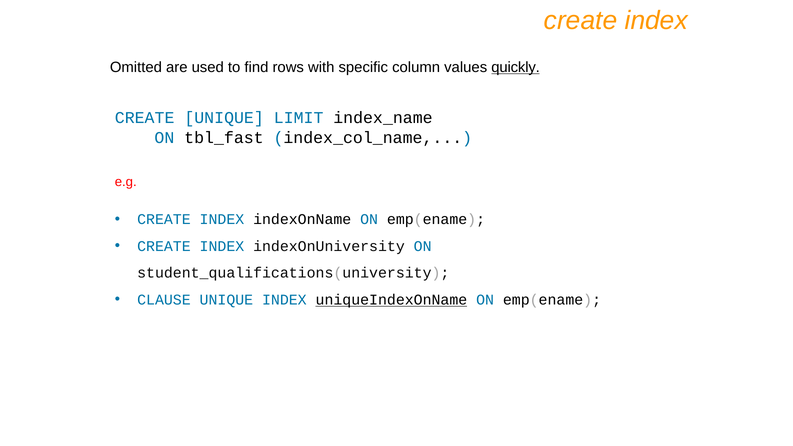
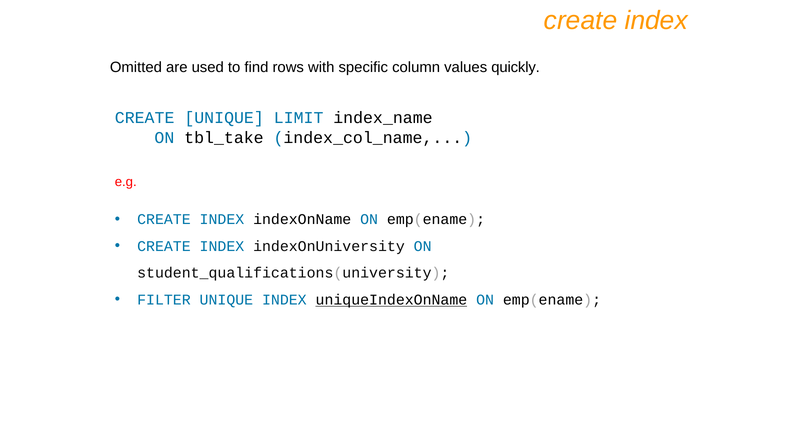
quickly underline: present -> none
tbl_fast: tbl_fast -> tbl_take
CLAUSE: CLAUSE -> FILTER
